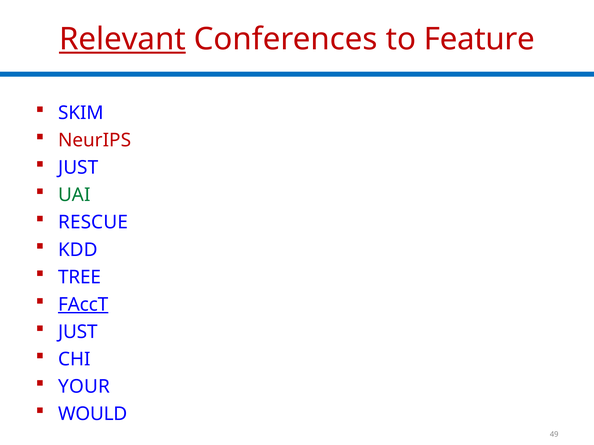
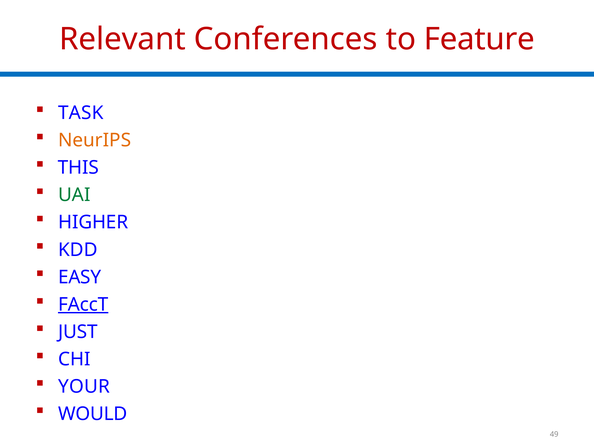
Relevant underline: present -> none
SKIM: SKIM -> TASK
NeurIPS colour: red -> orange
JUST at (78, 168): JUST -> THIS
RESCUE: RESCUE -> HIGHER
TREE: TREE -> EASY
